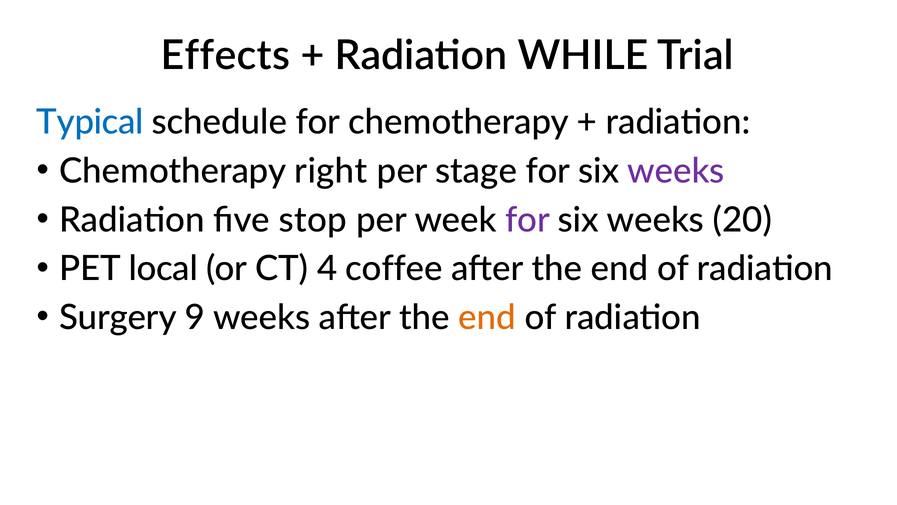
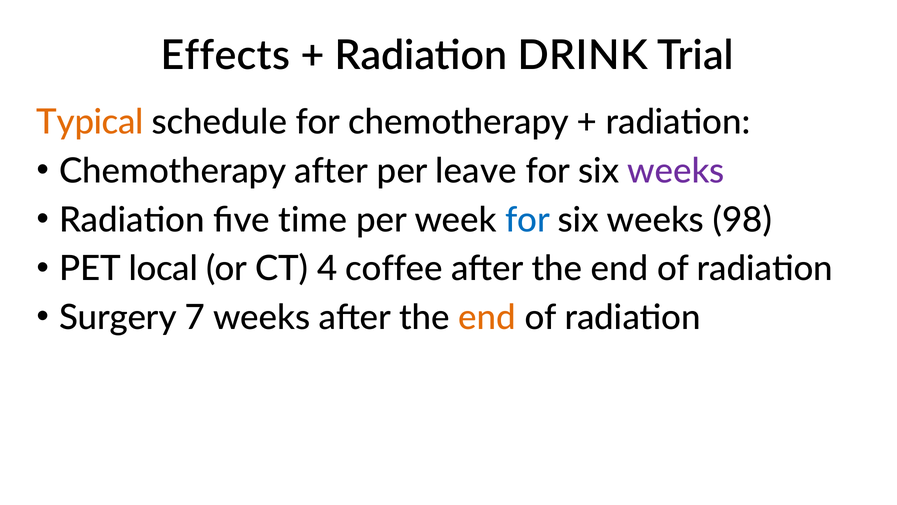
WHILE: WHILE -> DRINK
Typical colour: blue -> orange
Chemotherapy right: right -> after
stage: stage -> leave
stop: stop -> time
for at (528, 220) colour: purple -> blue
20: 20 -> 98
9: 9 -> 7
